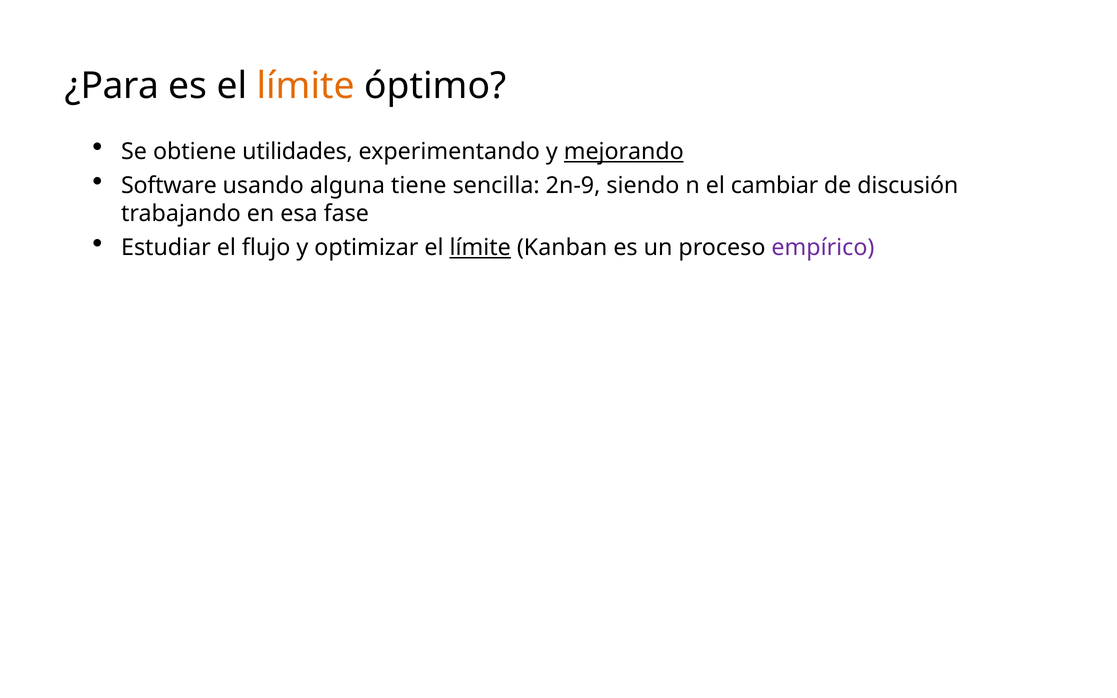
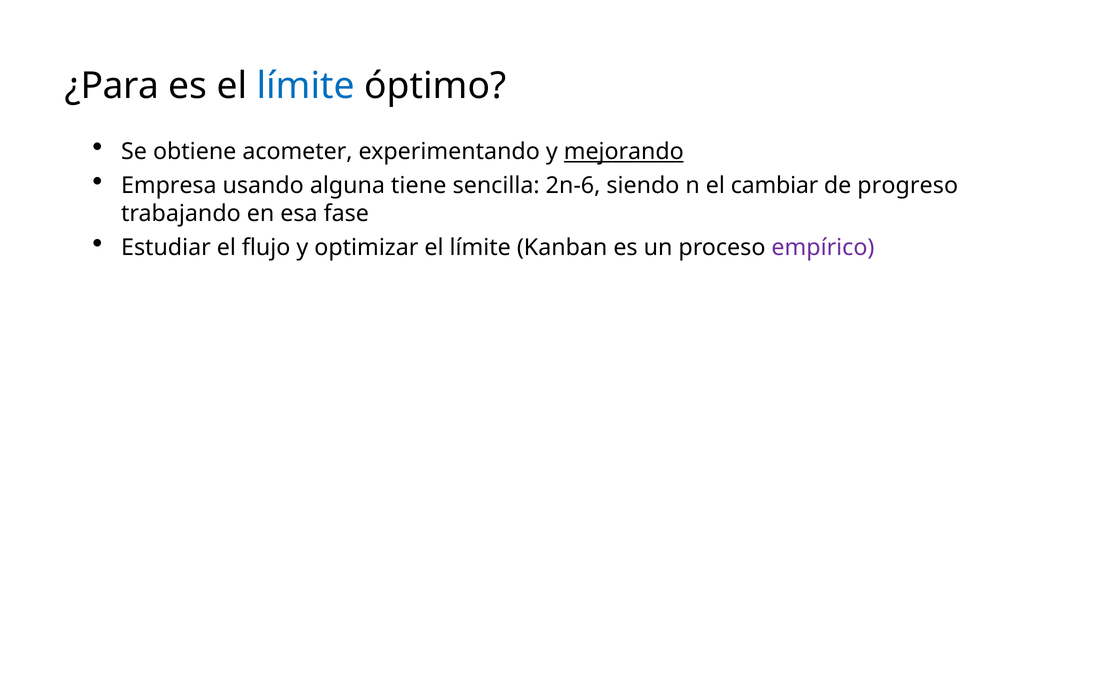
límite at (306, 86) colour: orange -> blue
utilidades: utilidades -> acometer
Software: Software -> Empresa
2n-9: 2n-9 -> 2n-6
discusión: discusión -> progreso
límite at (480, 248) underline: present -> none
